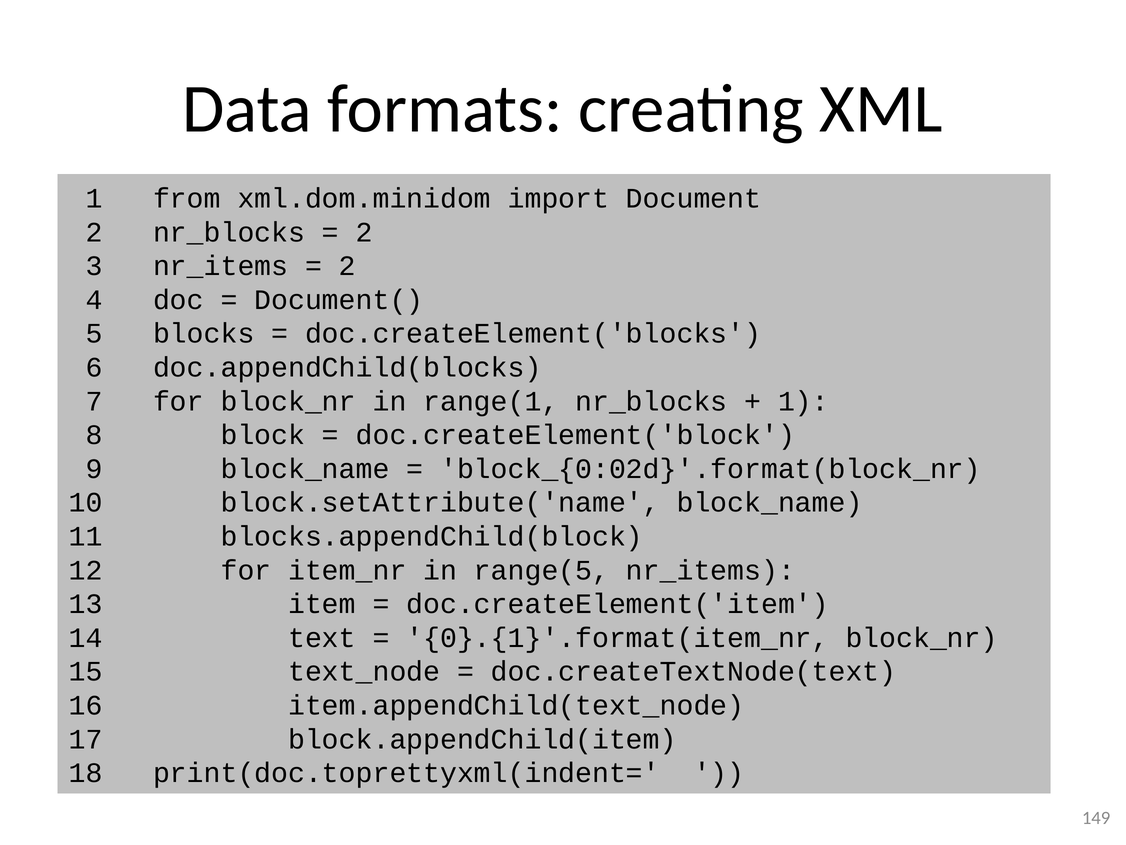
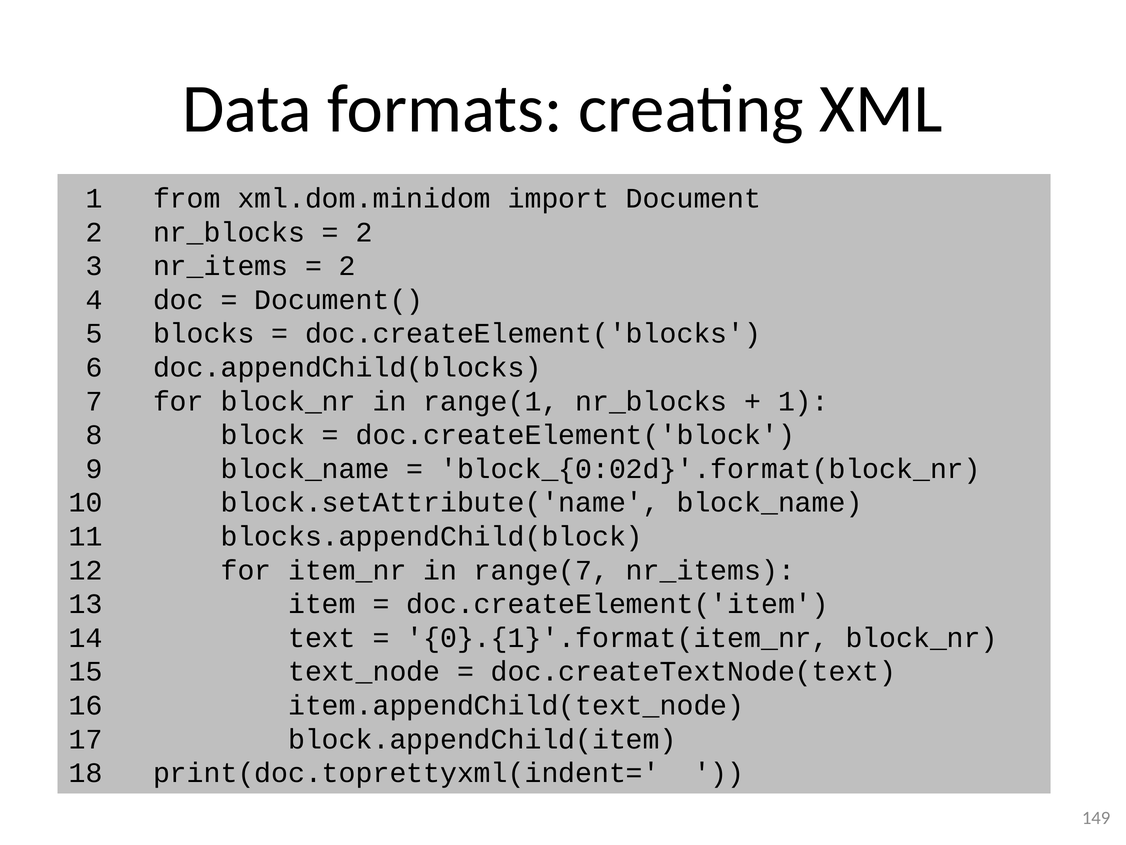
range(5: range(5 -> range(7
